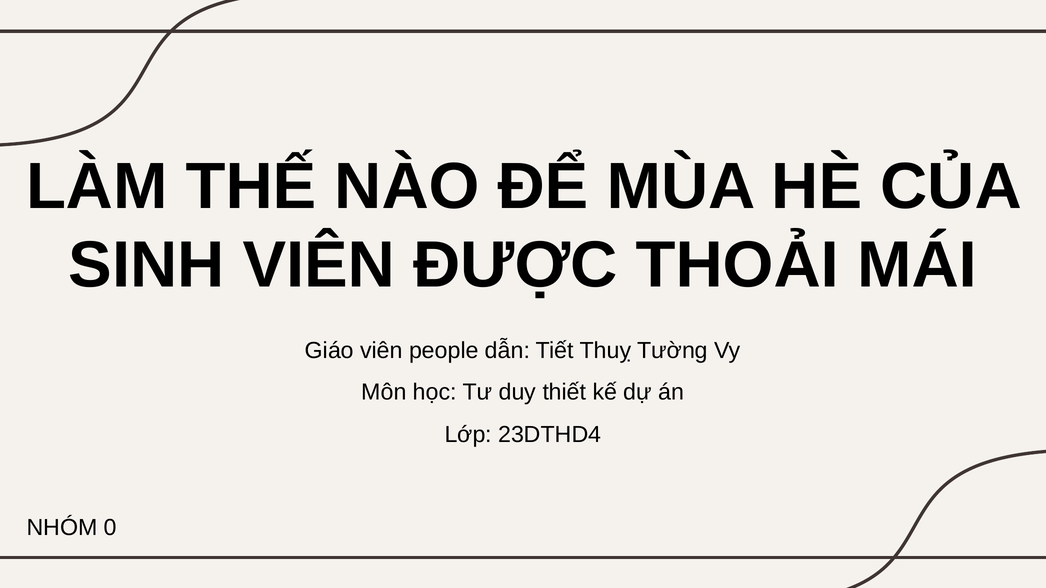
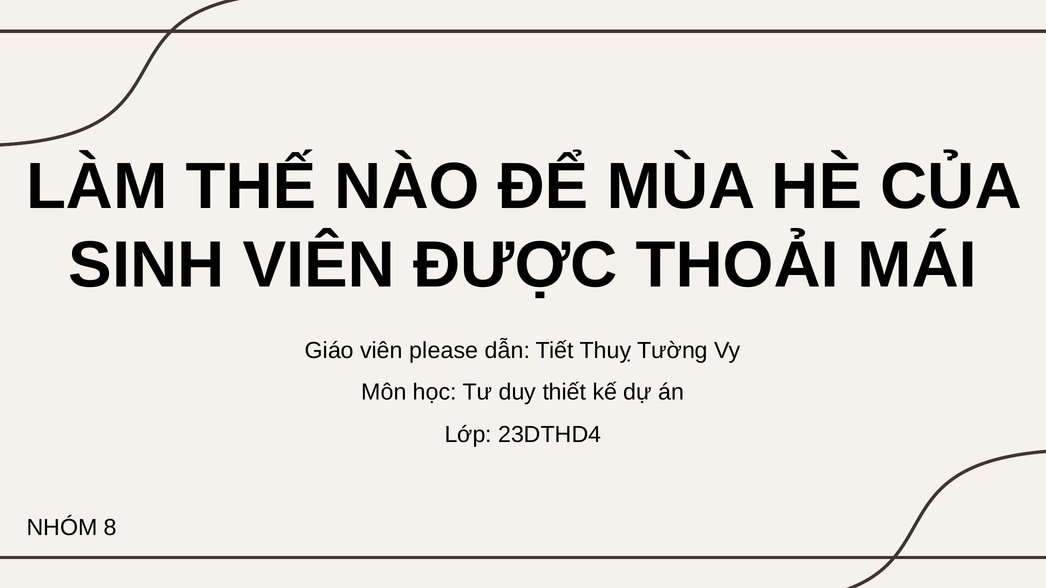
people: people -> please
0: 0 -> 8
